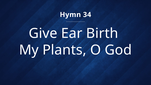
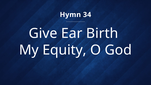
Plants: Plants -> Equity
